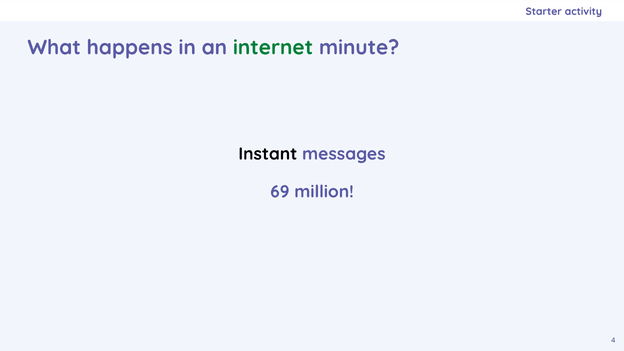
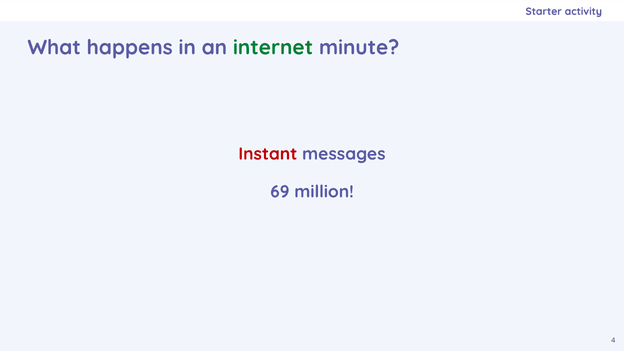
Instant colour: black -> red
